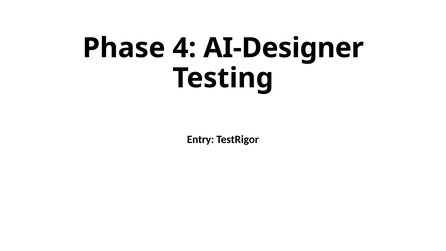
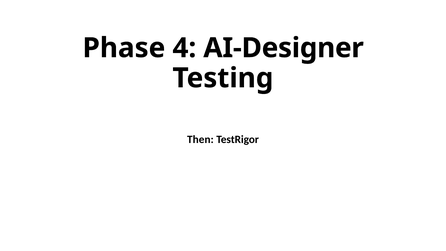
Entry: Entry -> Then
